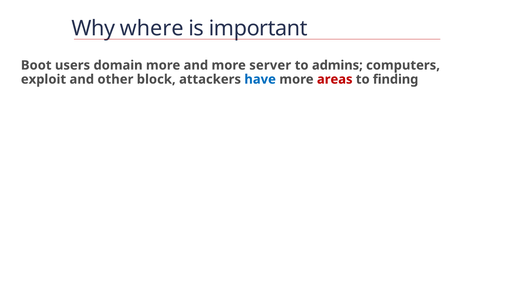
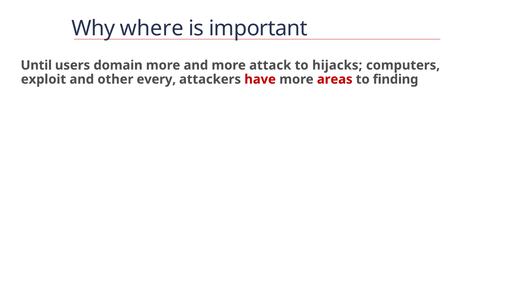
Boot: Boot -> Until
server: server -> attack
admins: admins -> hijacks
block: block -> every
have colour: blue -> red
